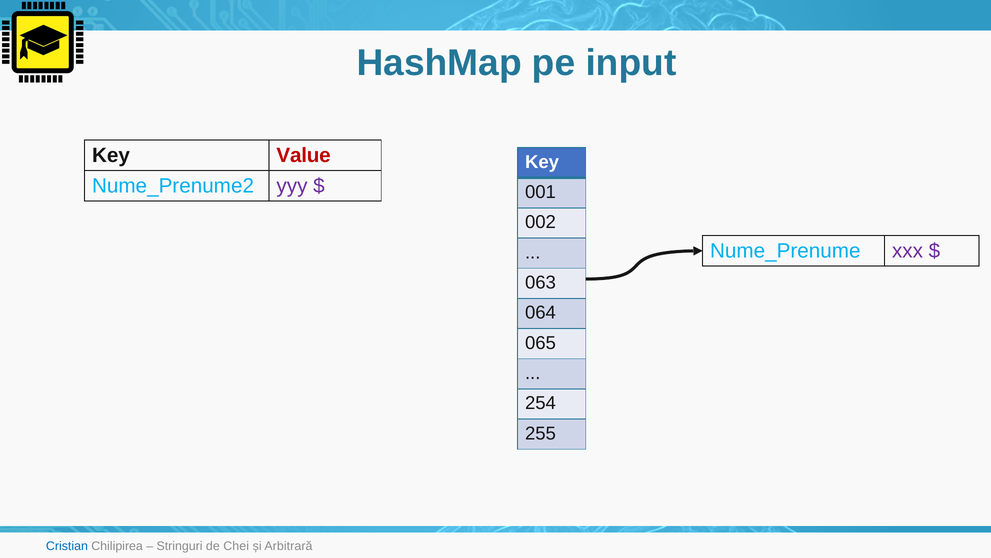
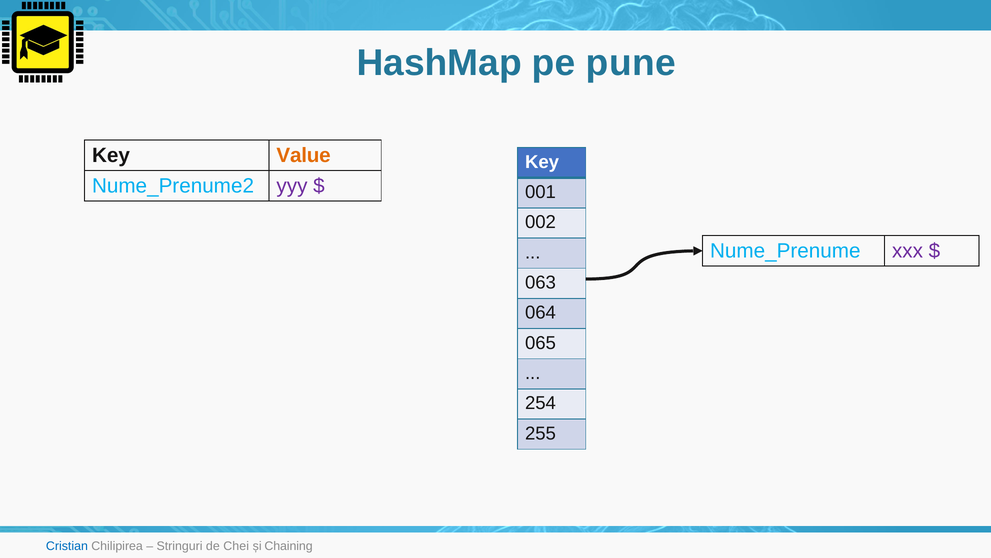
input: input -> pune
Value colour: red -> orange
Arbitrară: Arbitrară -> Chaining
